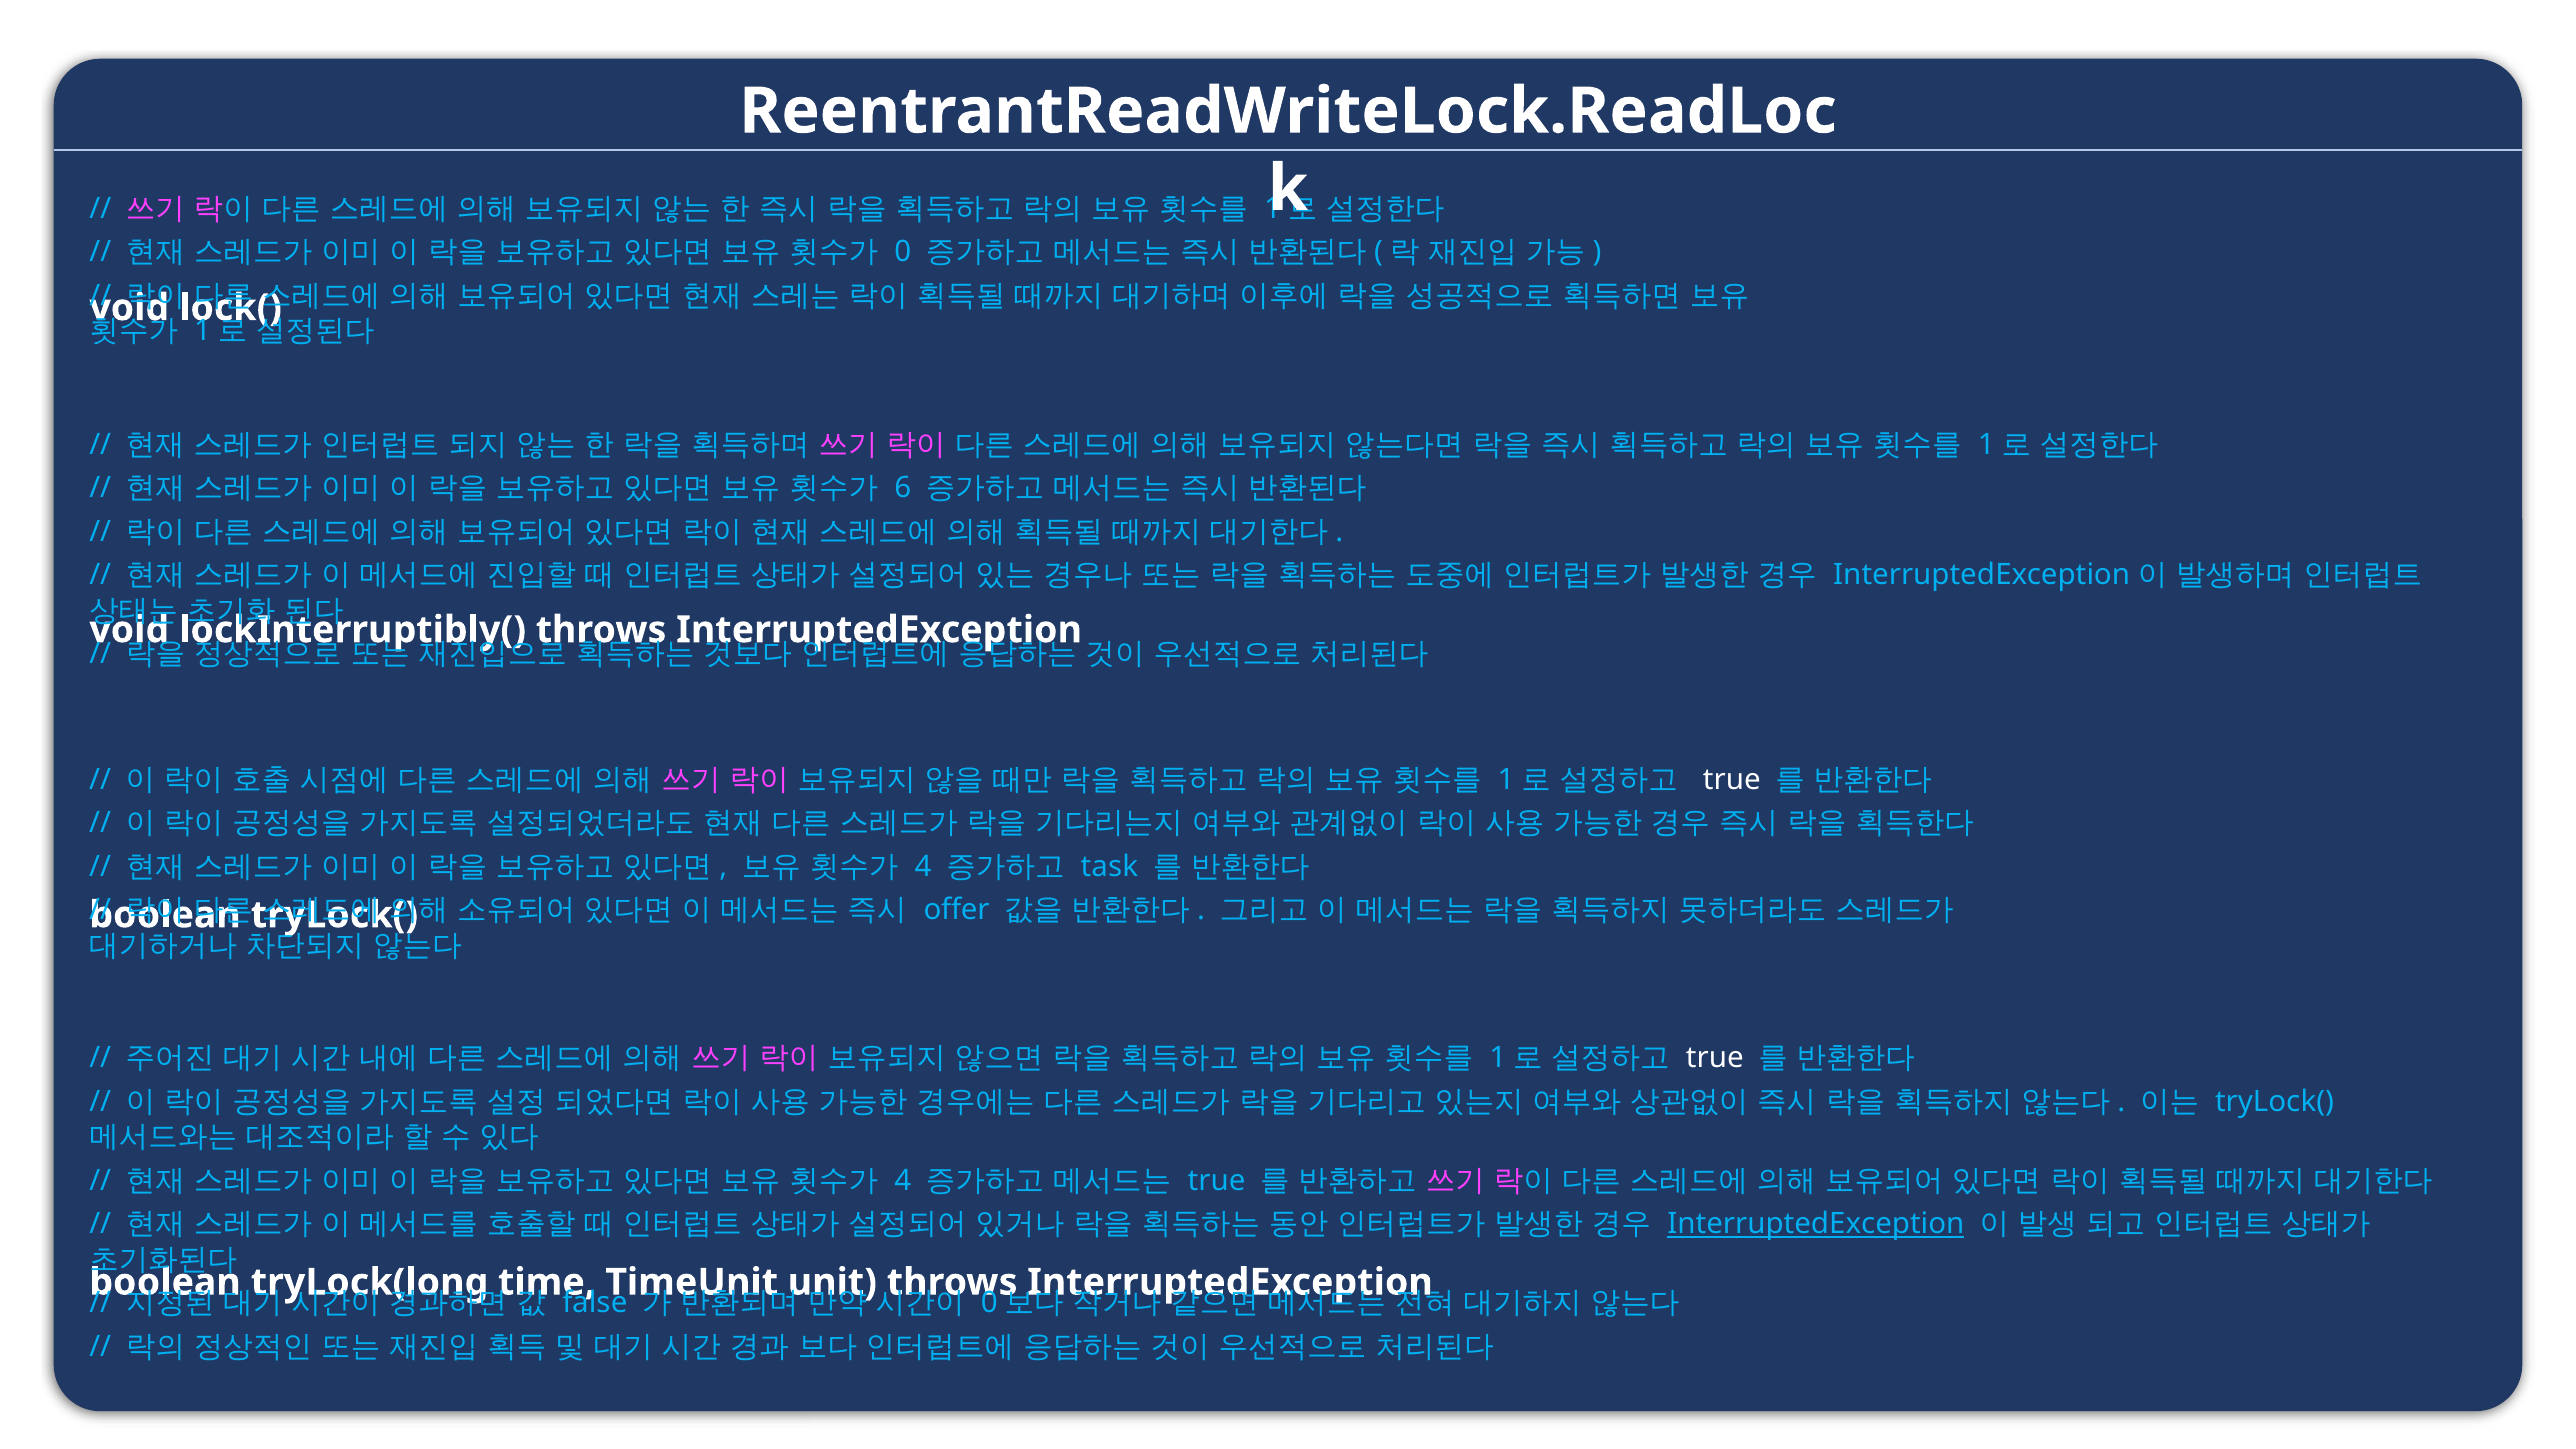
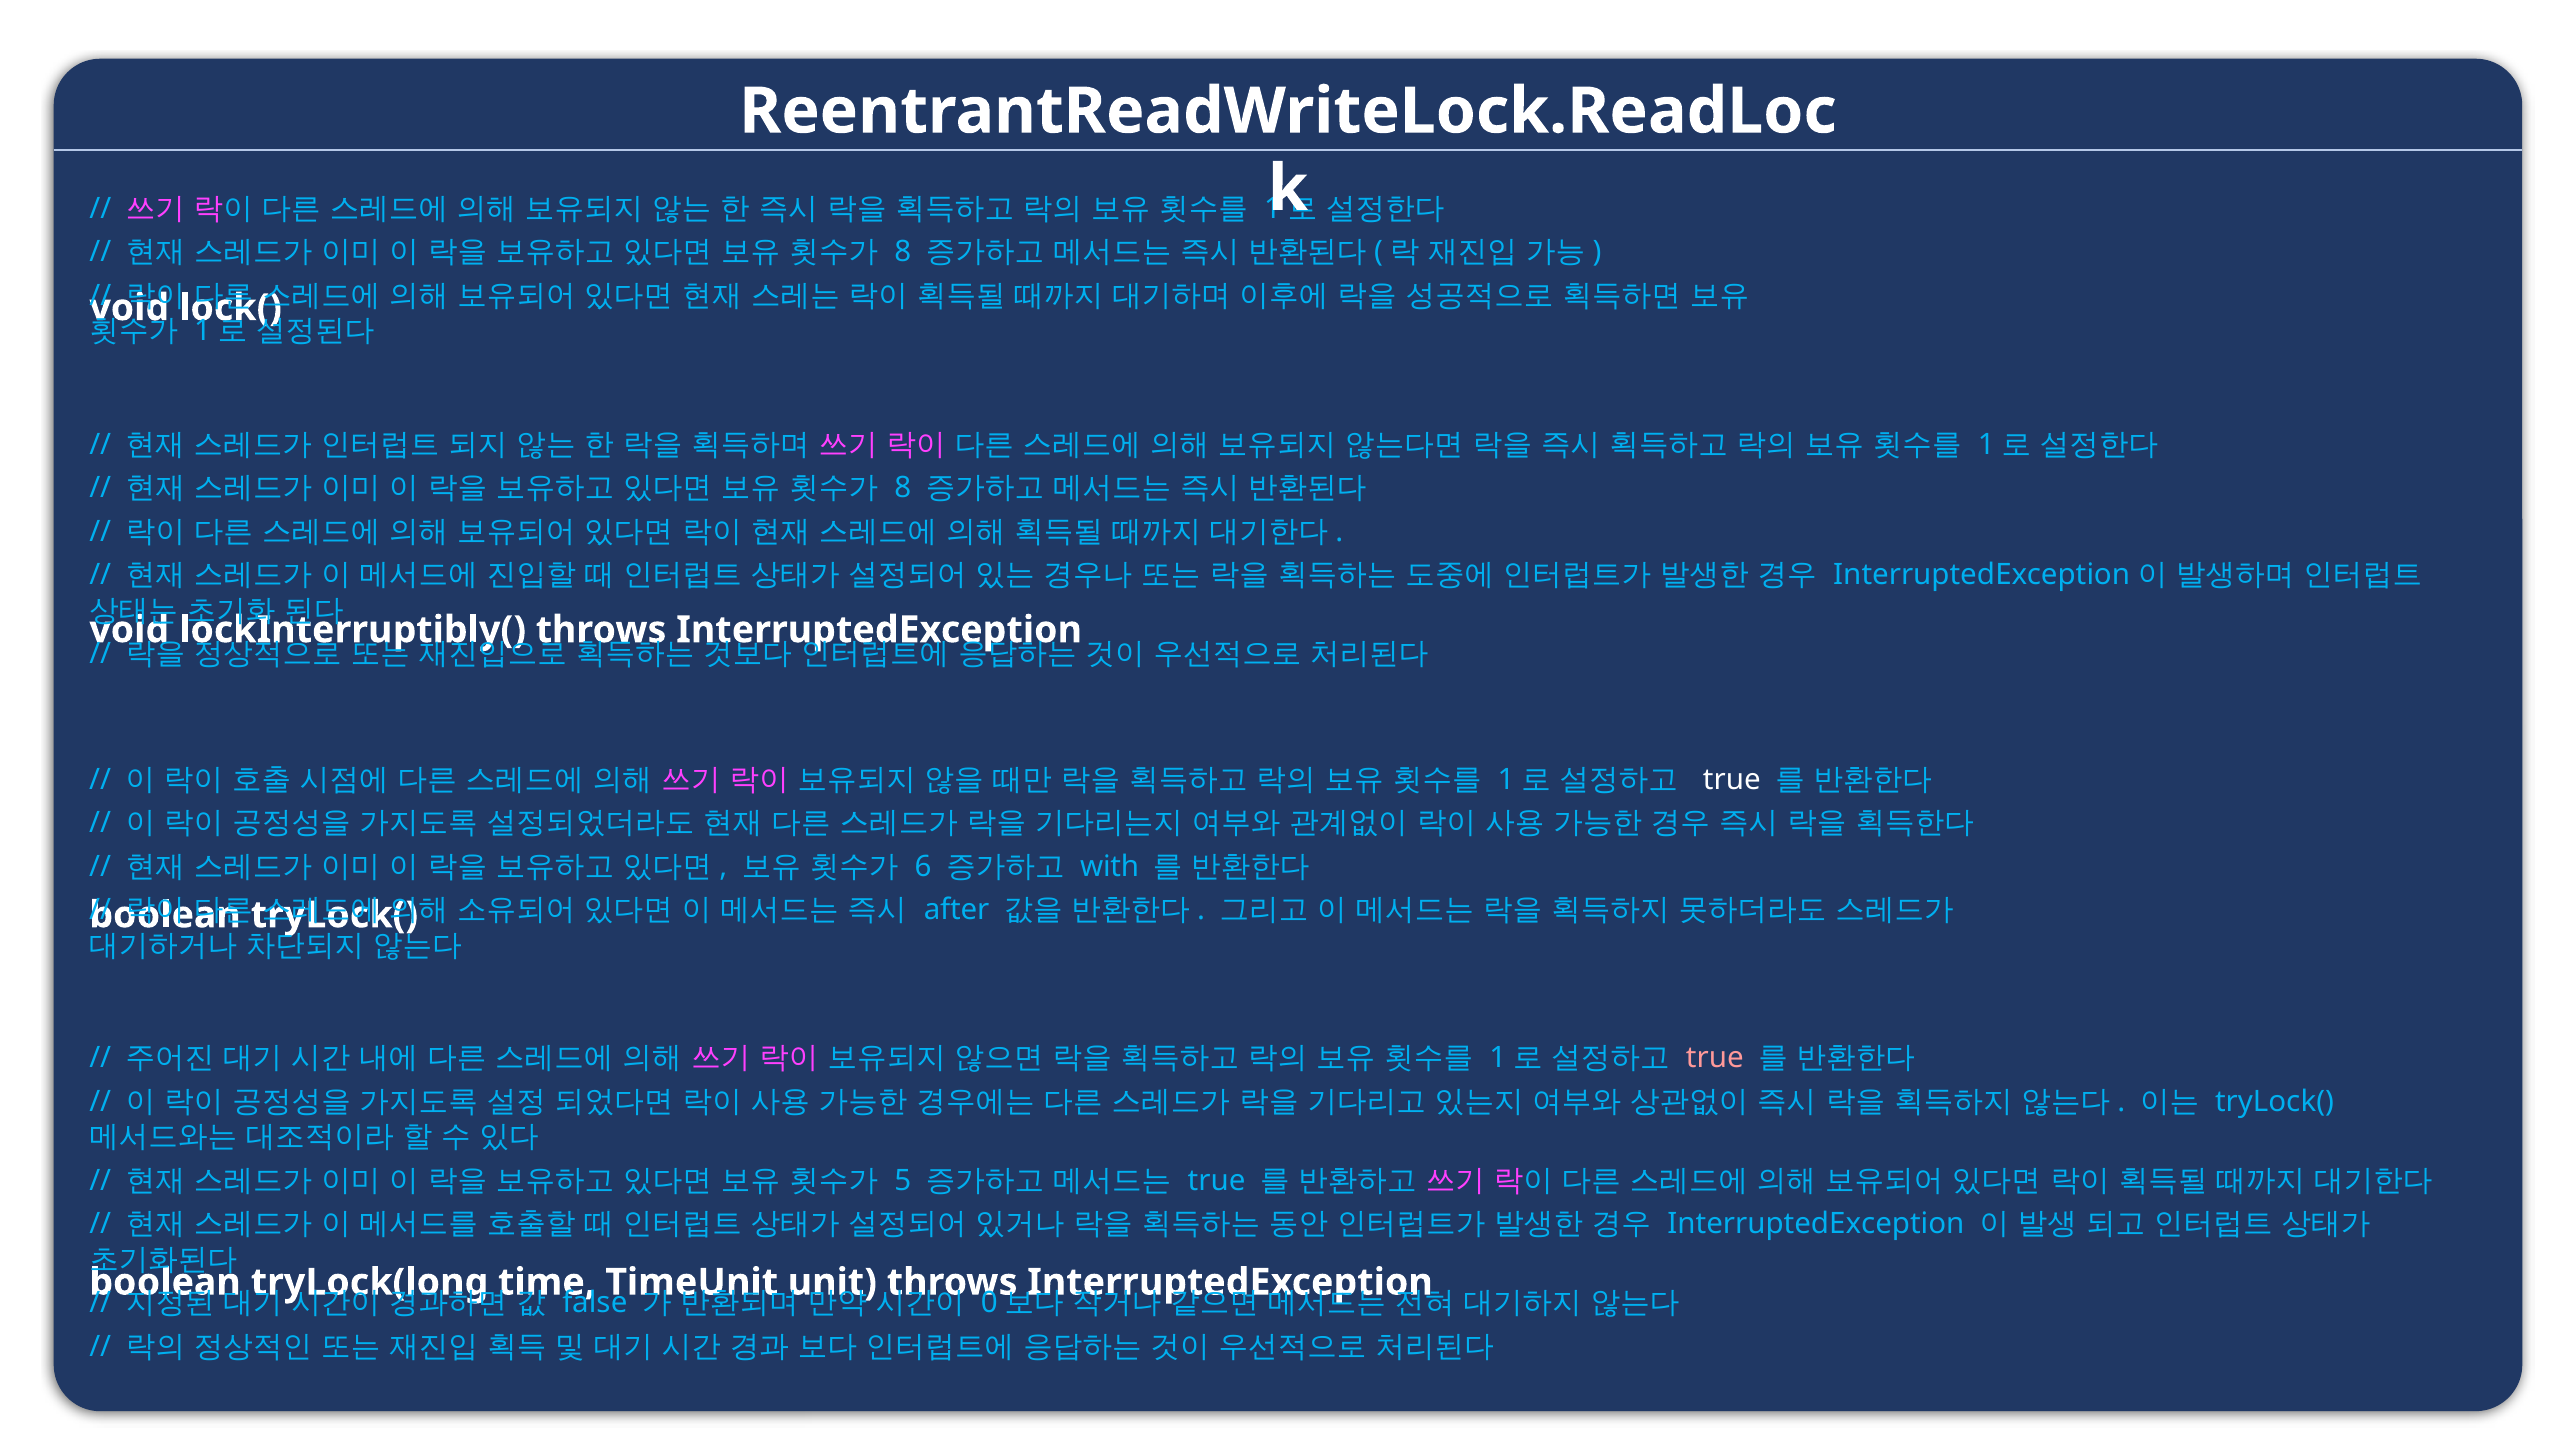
0 at (903, 252): 0 -> 8
6 at (903, 488): 6 -> 8
4 at (923, 866): 4 -> 6
task: task -> with
offer: offer -> after
true at (1715, 1058) colour: white -> pink
4 at (903, 1180): 4 -> 5
InterruptedException at (1816, 1224) underline: present -> none
